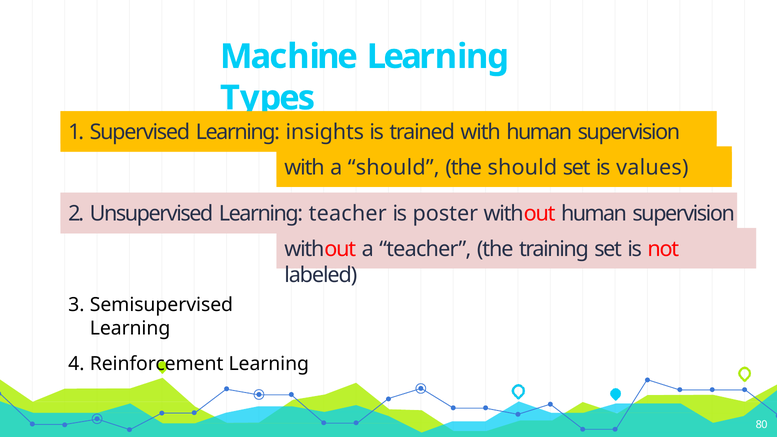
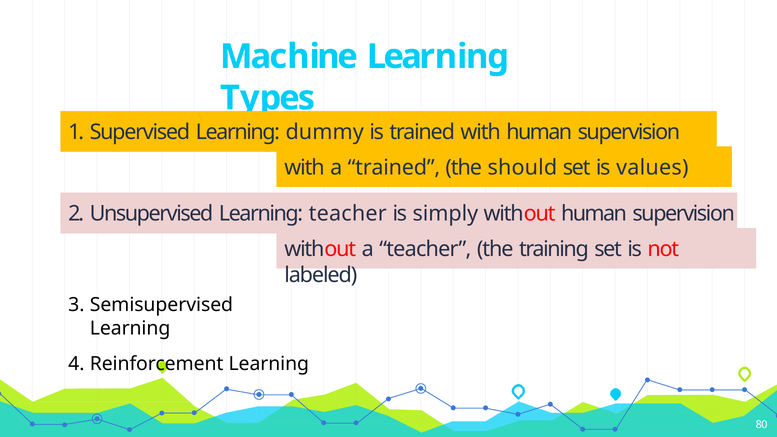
insights: insights -> dummy
a should: should -> trained
poster: poster -> simply
